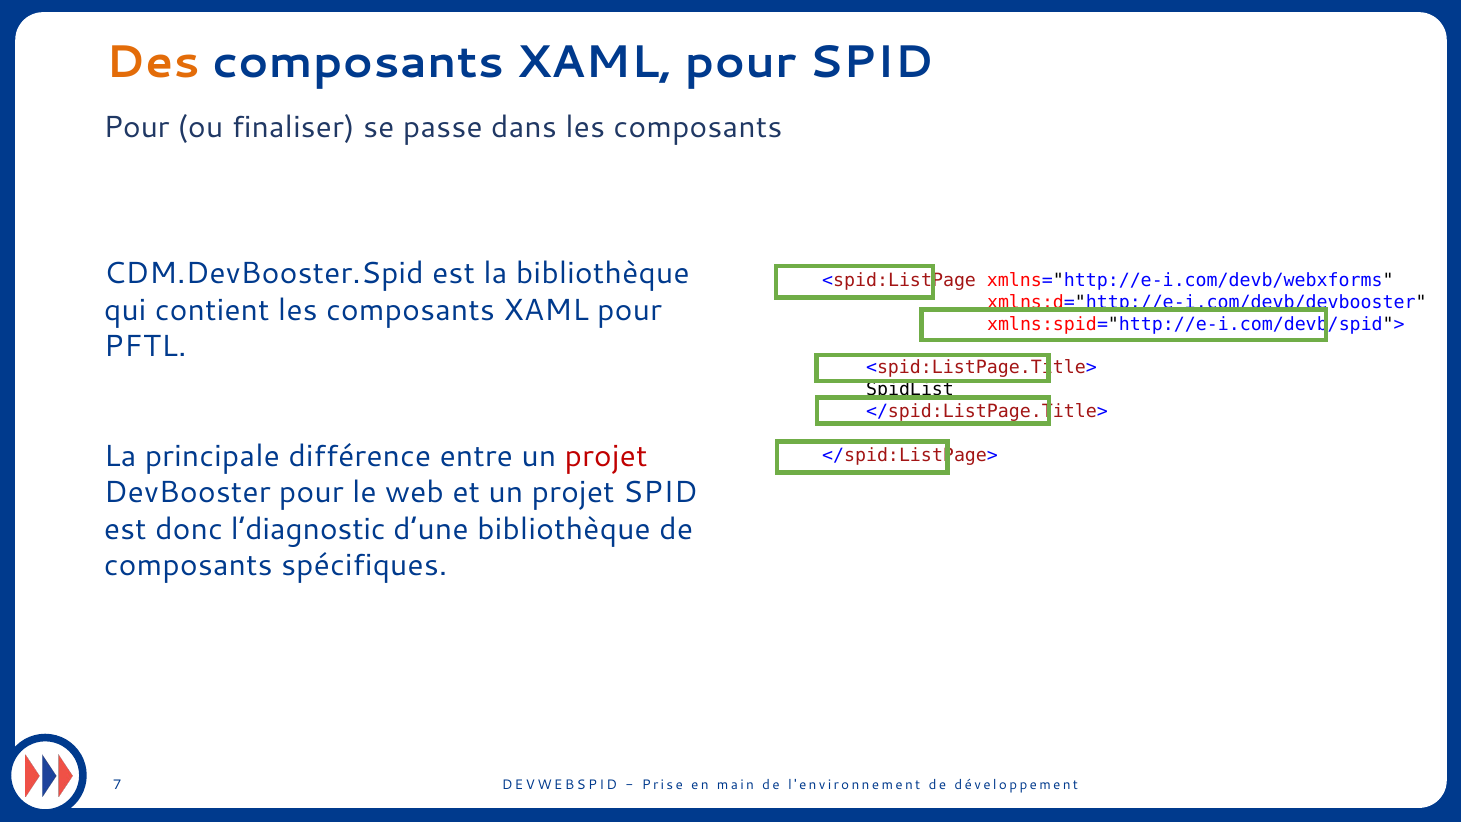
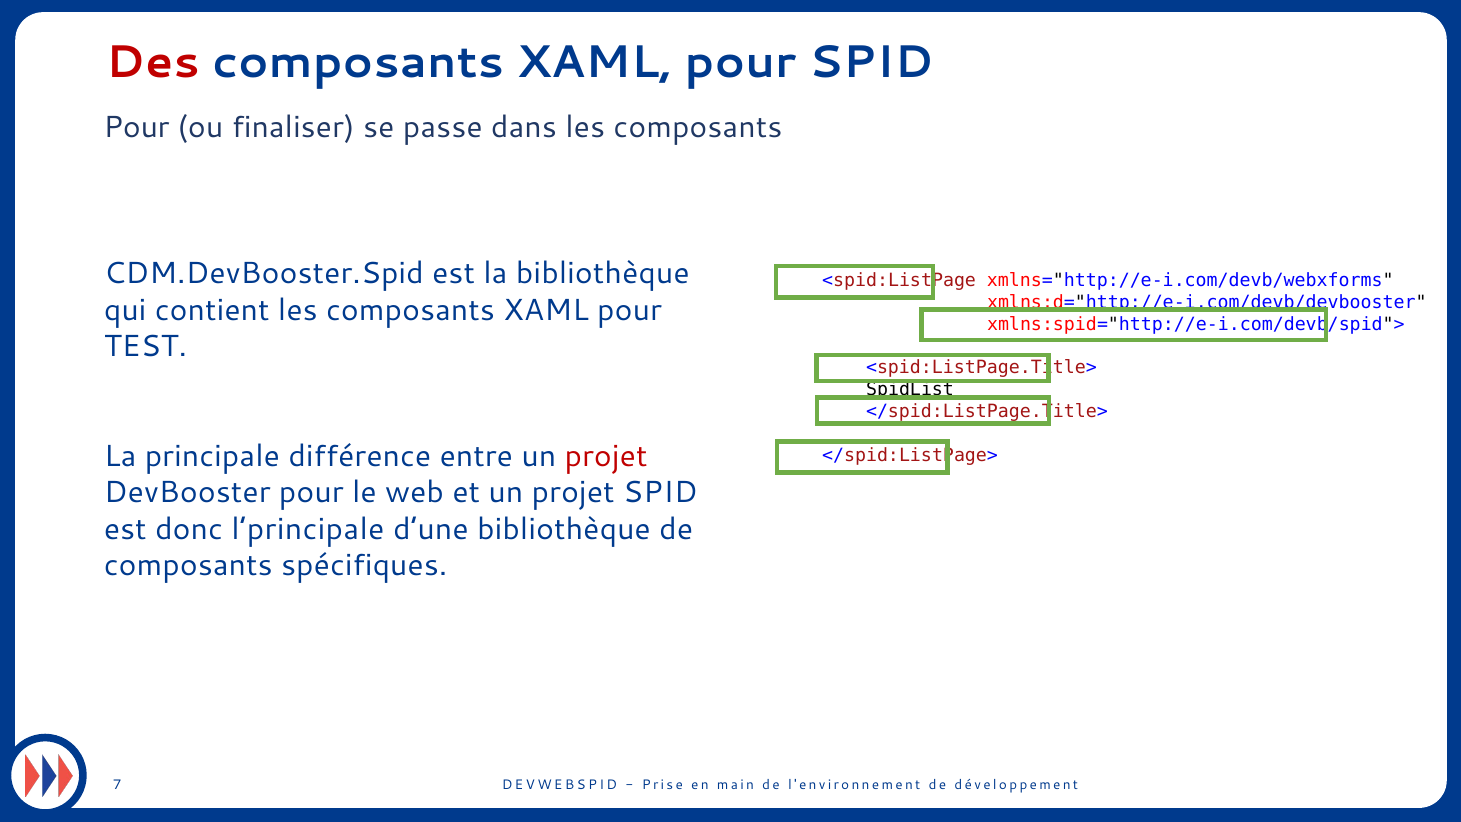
Des colour: orange -> red
PFTL: PFTL -> TEST
l’diagnostic: l’diagnostic -> l’principale
